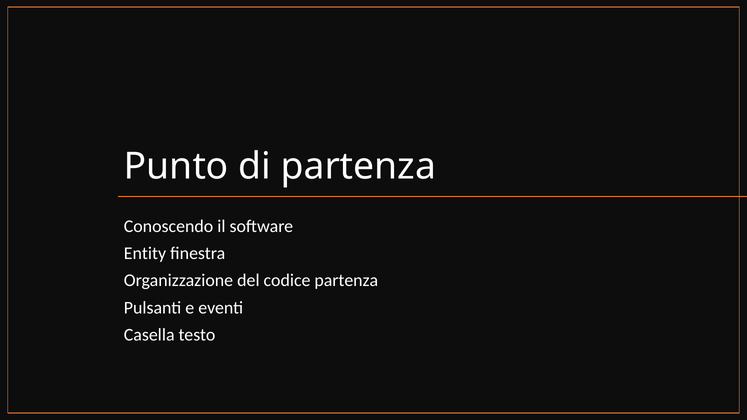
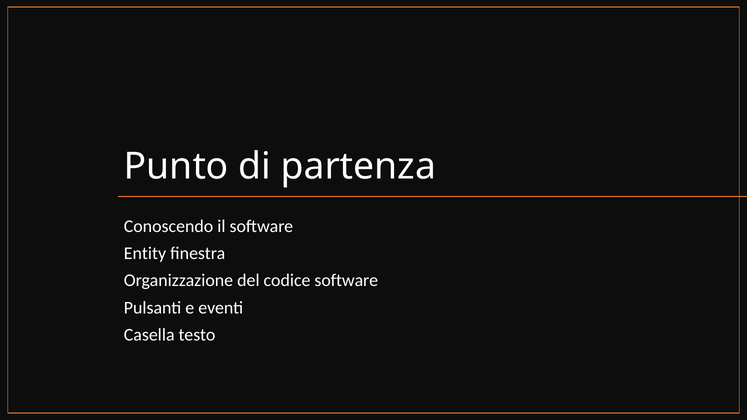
codice partenza: partenza -> software
